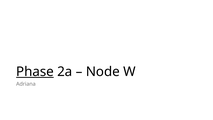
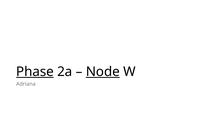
Node underline: none -> present
